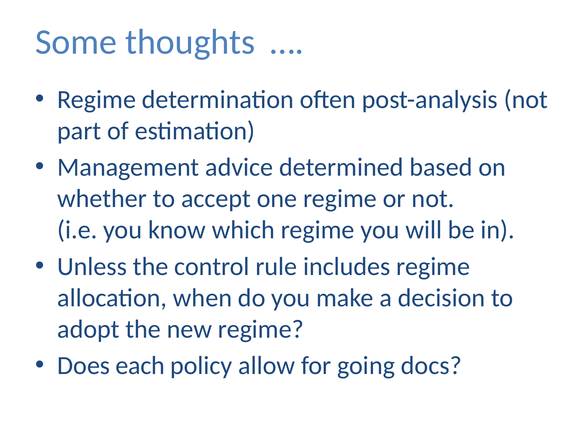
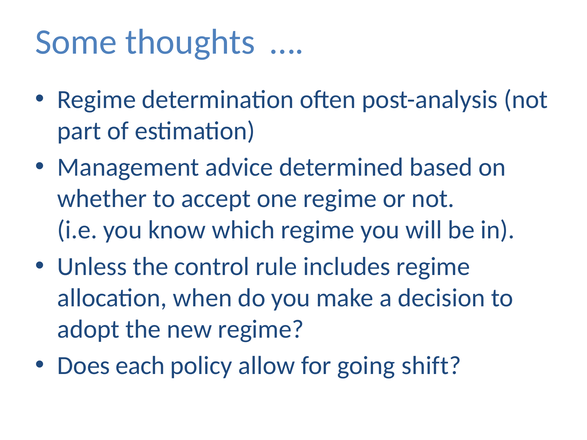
docs: docs -> shift
